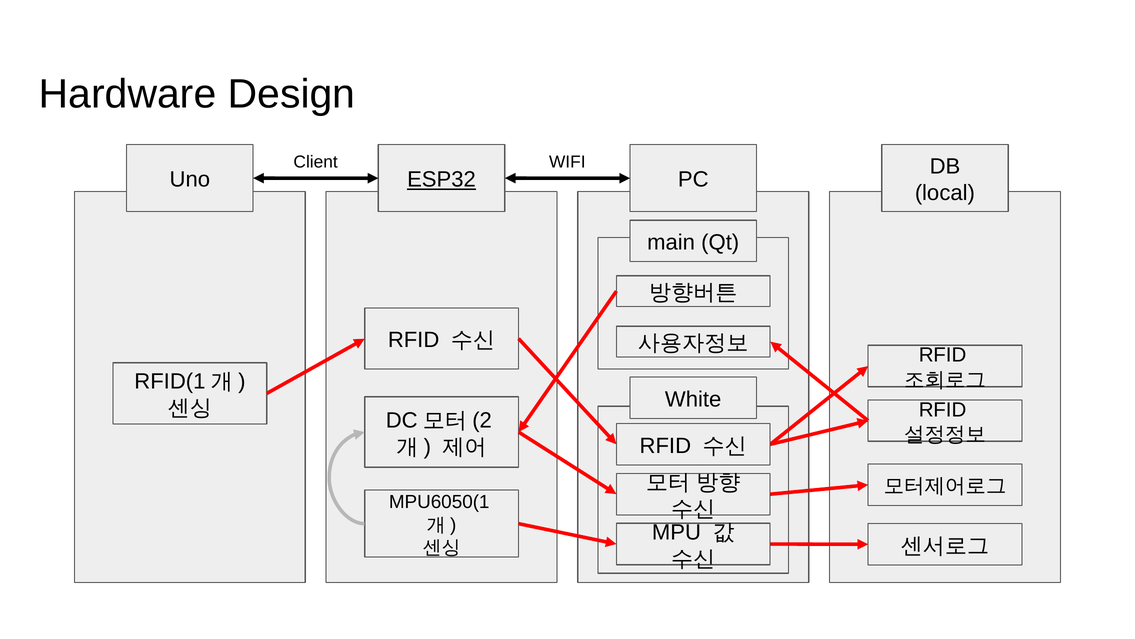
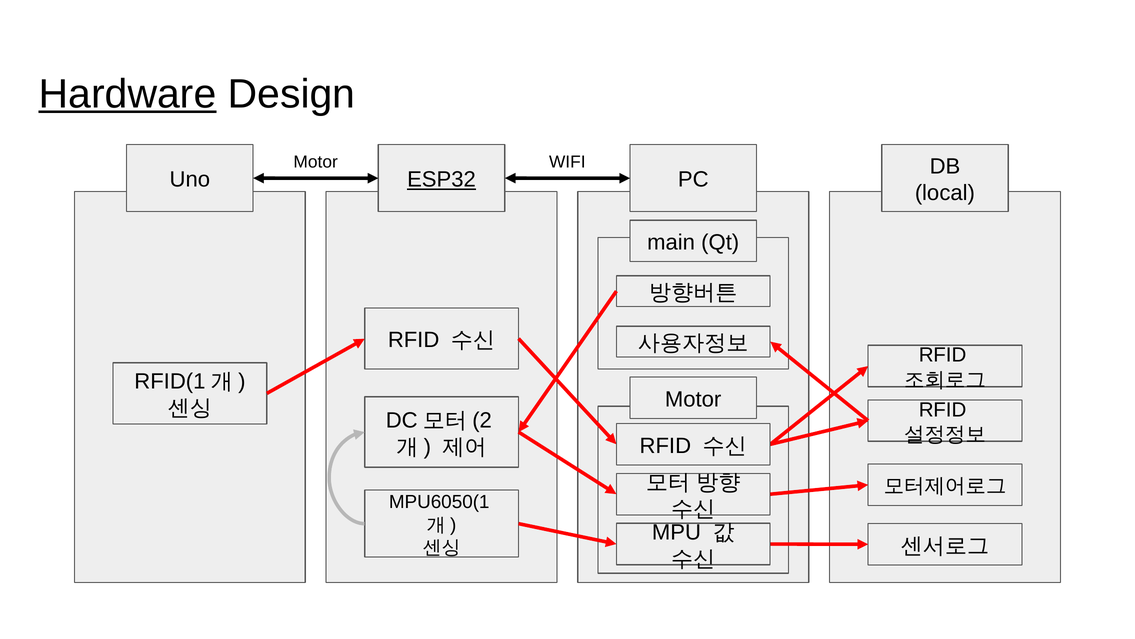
Hardware underline: none -> present
Client at (316, 162): Client -> Motor
White at (693, 399): White -> Motor
